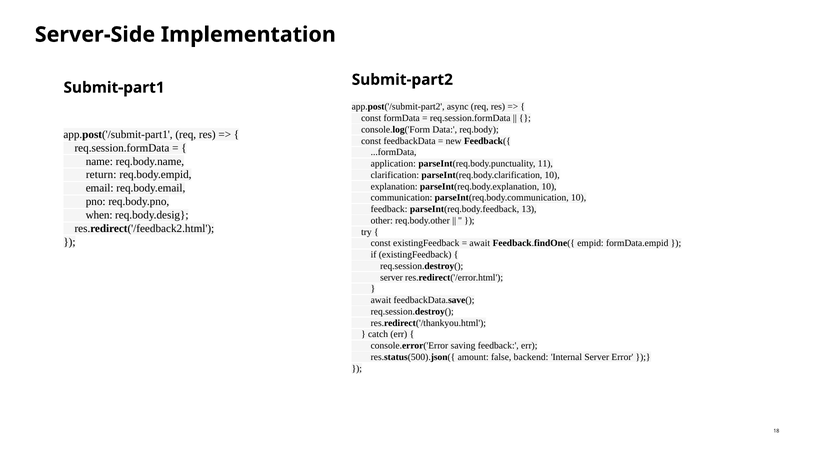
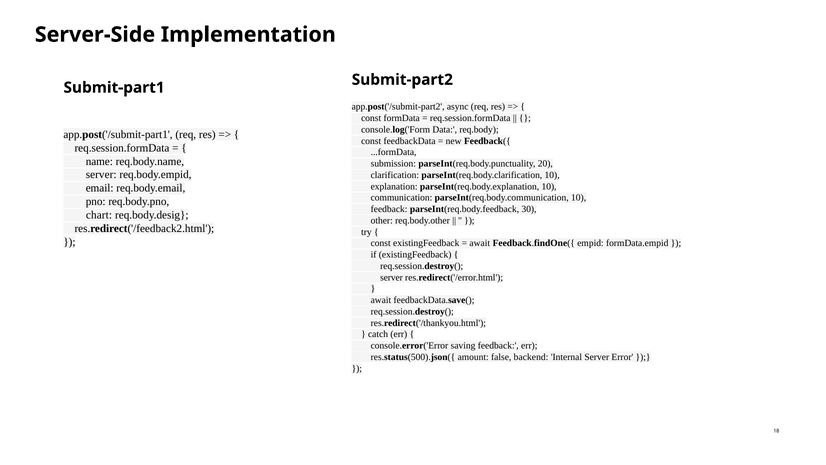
application: application -> submission
11: 11 -> 20
return at (101, 175): return -> server
13: 13 -> 30
when: when -> chart
